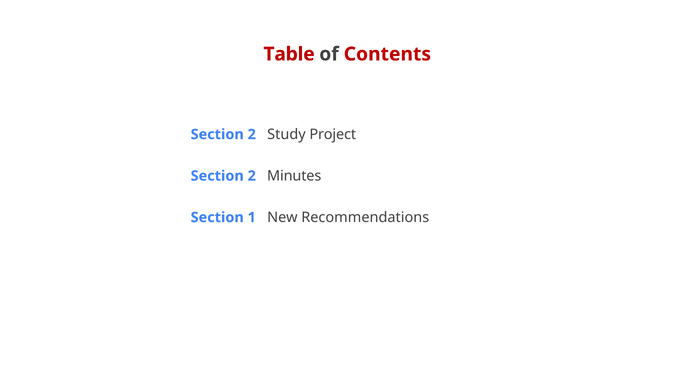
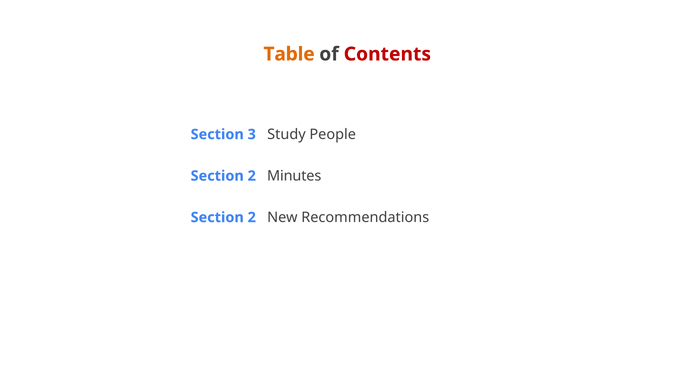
Table colour: red -> orange
2 at (252, 134): 2 -> 3
Project: Project -> People
1 at (252, 217): 1 -> 2
